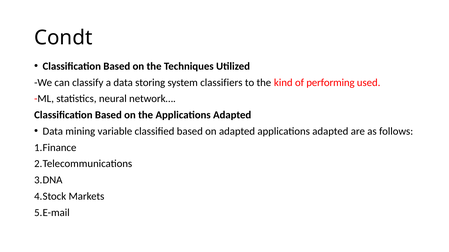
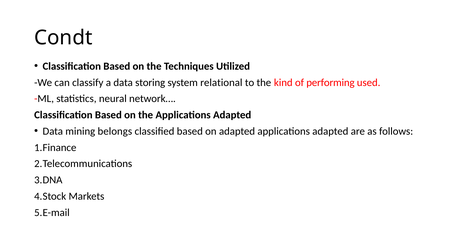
classifiers: classifiers -> relational
variable: variable -> belongs
